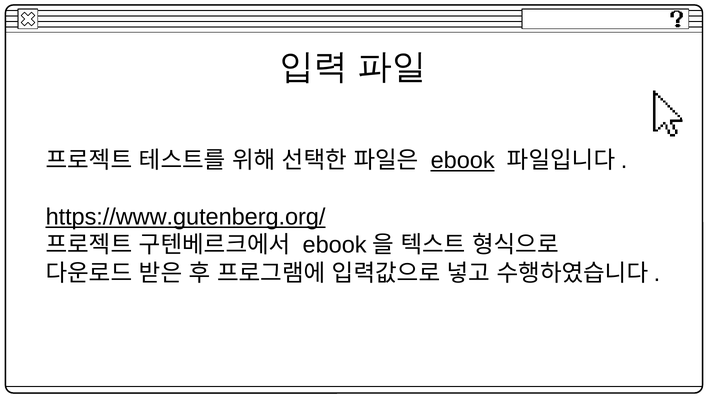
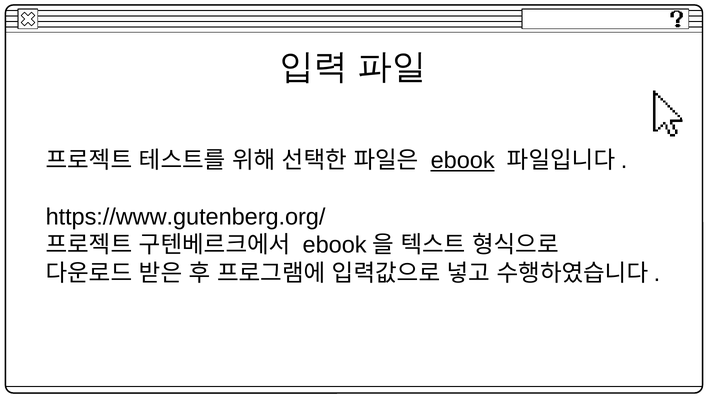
https://www.gutenberg.org/ underline: present -> none
